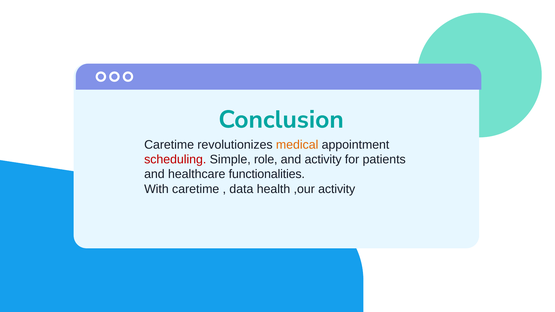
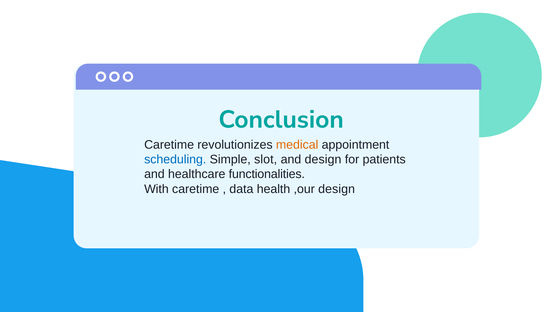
scheduling colour: red -> blue
role: role -> slot
and activity: activity -> design
,our activity: activity -> design
